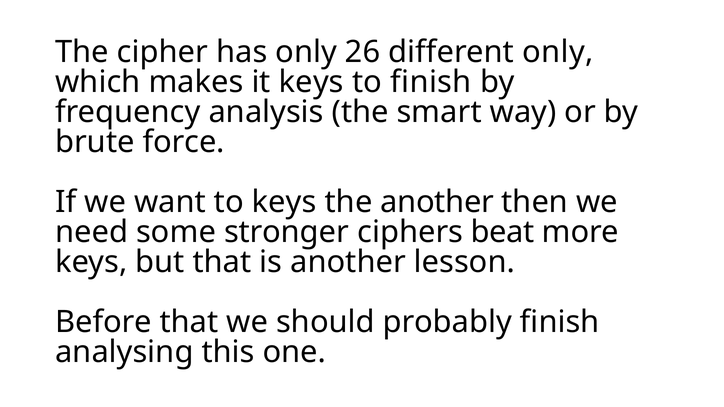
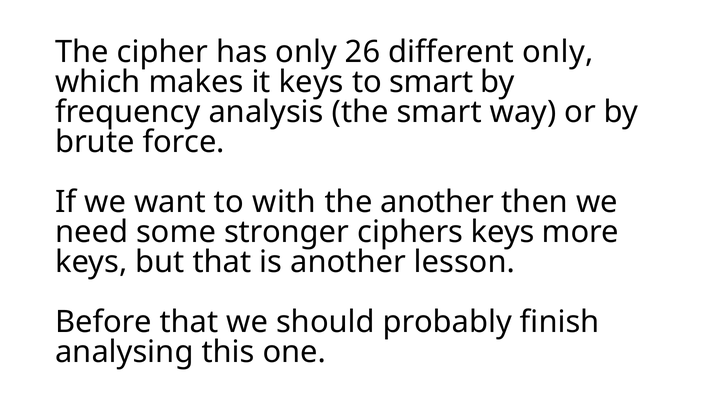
to finish: finish -> smart
to keys: keys -> with
ciphers beat: beat -> keys
